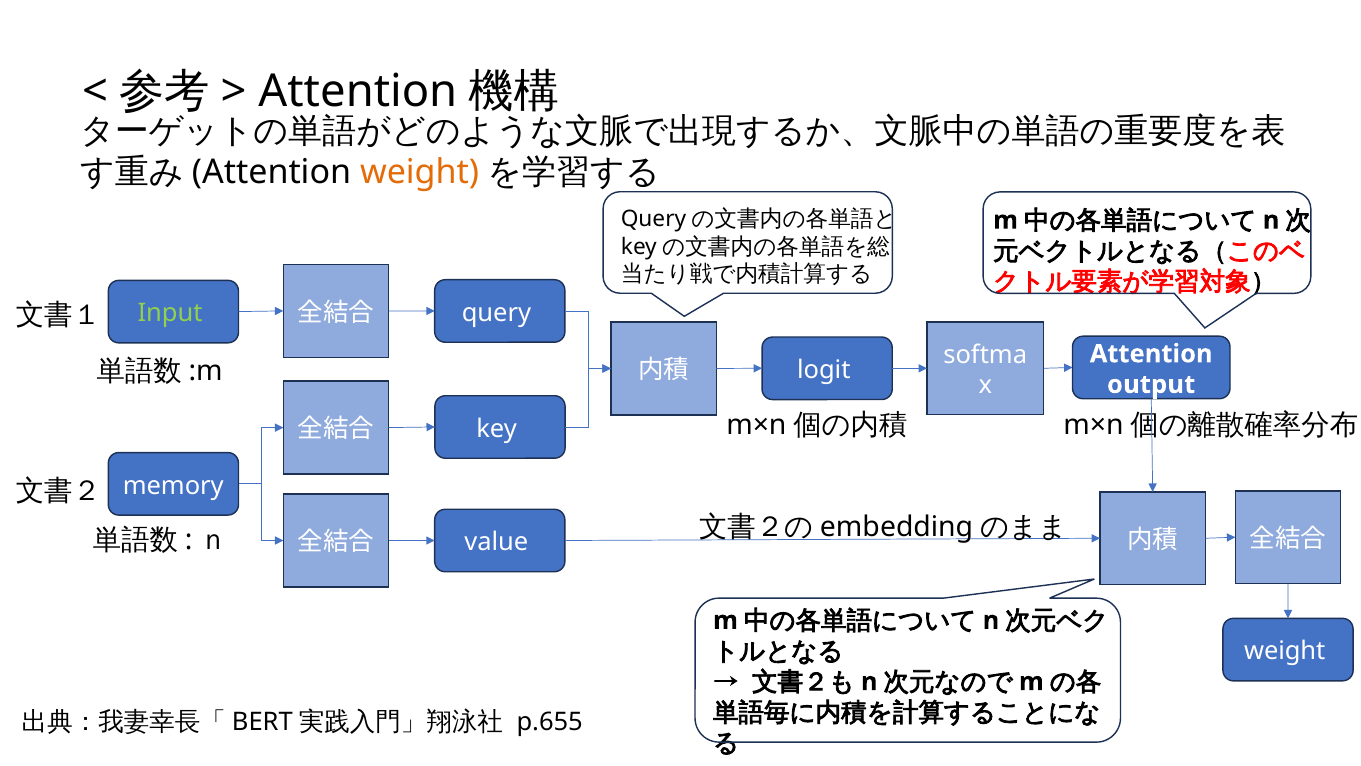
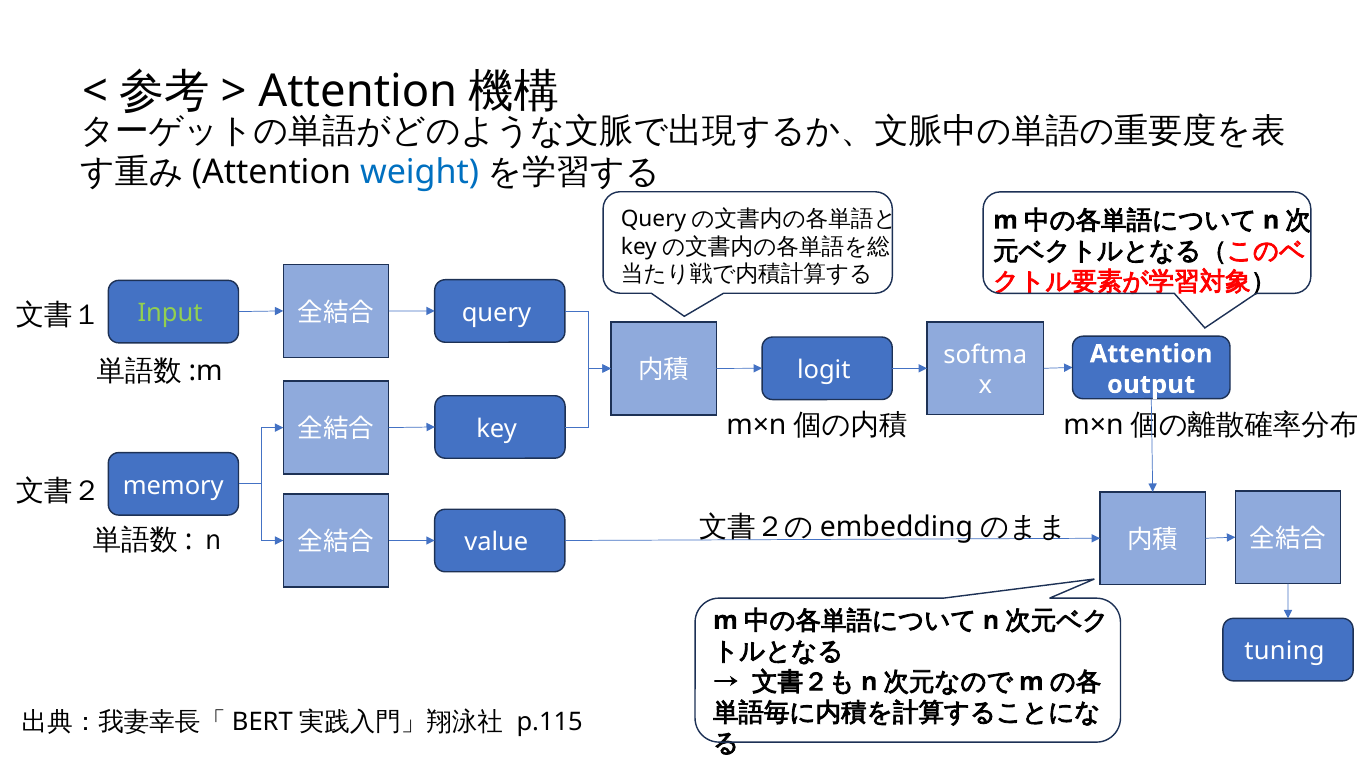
weight at (420, 172) colour: orange -> blue
weight at (1285, 651): weight -> tuning
p.655: p.655 -> p.115
